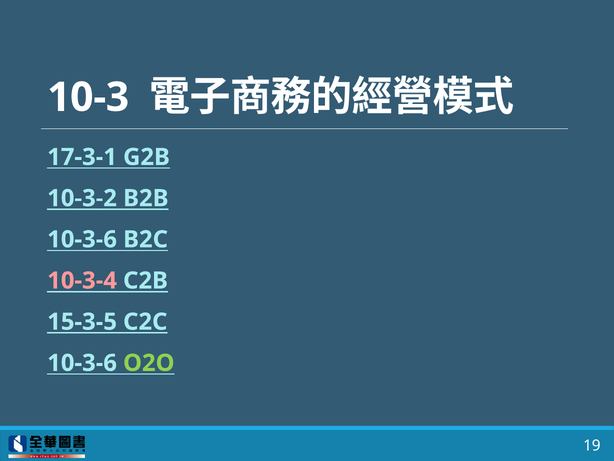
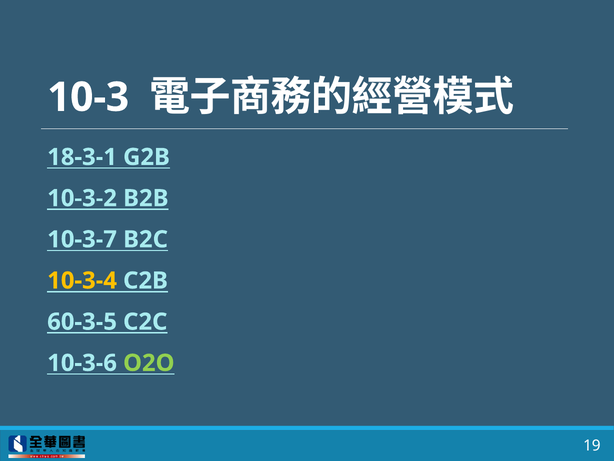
17-3-1: 17-3-1 -> 18-3-1
10-3-6 at (82, 239): 10-3-6 -> 10-3-7
10-3-4 colour: pink -> yellow
15-3-5: 15-3-5 -> 60-3-5
